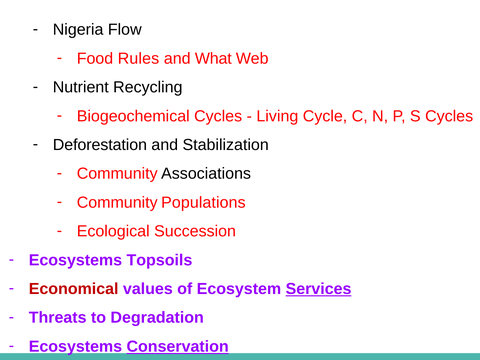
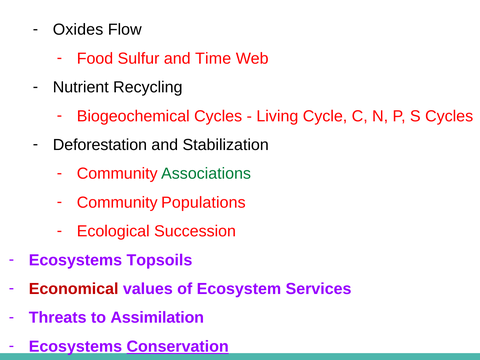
Nigeria: Nigeria -> Oxides
Rules: Rules -> Sulfur
What: What -> Time
Associations colour: black -> green
Services underline: present -> none
Degradation: Degradation -> Assimilation
